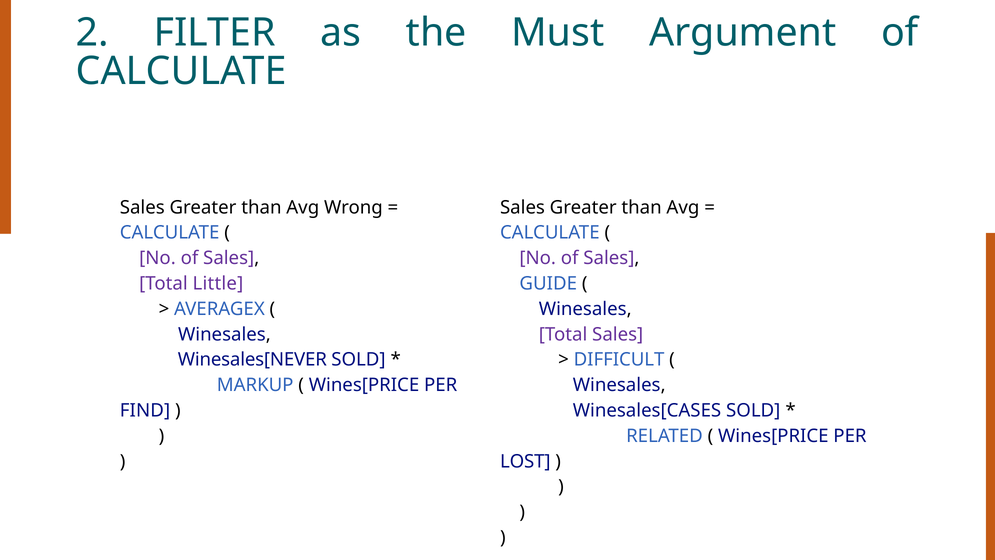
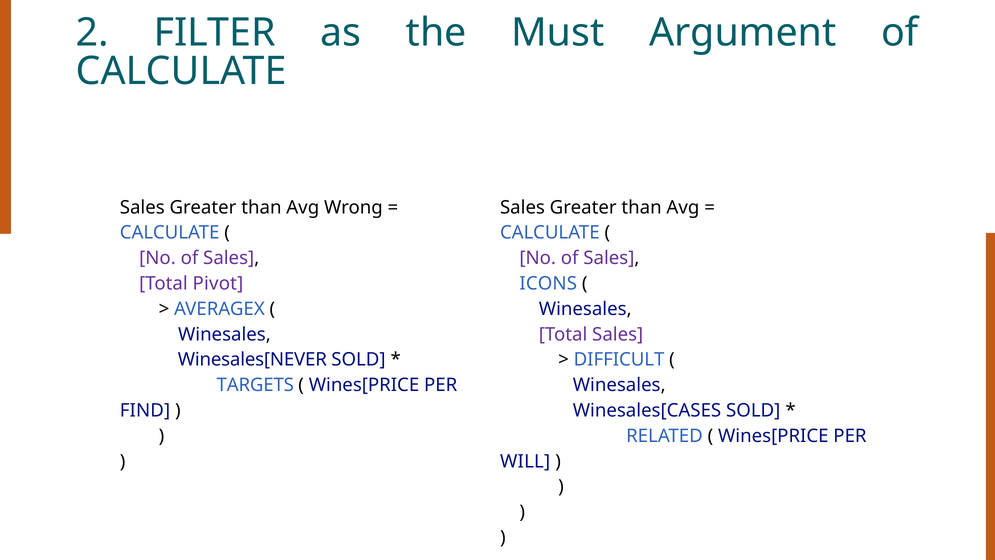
Little: Little -> Pivot
GUIDE: GUIDE -> ICONS
MARKUP: MARKUP -> TARGETS
LOST: LOST -> WILL
